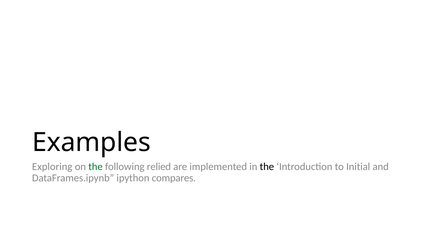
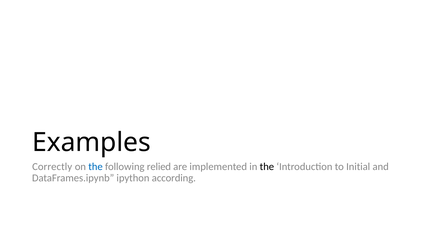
Exploring: Exploring -> Correctly
the at (96, 166) colour: green -> blue
compares: compares -> according
